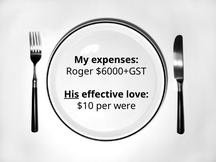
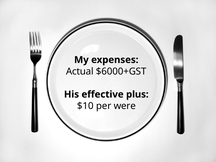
Roger: Roger -> Actual
His underline: present -> none
love: love -> plus
